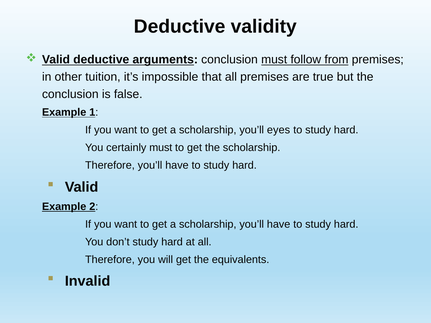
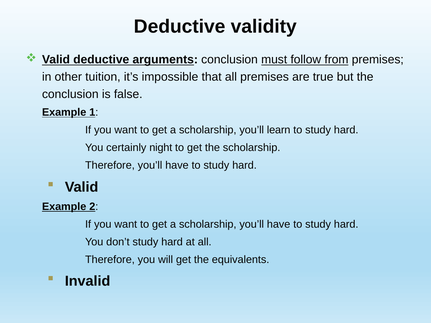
eyes: eyes -> learn
certainly must: must -> night
